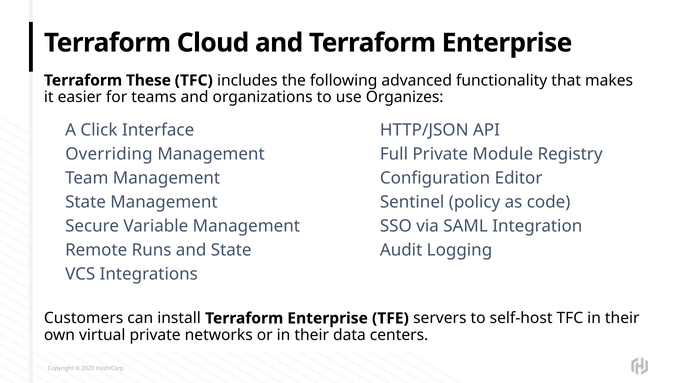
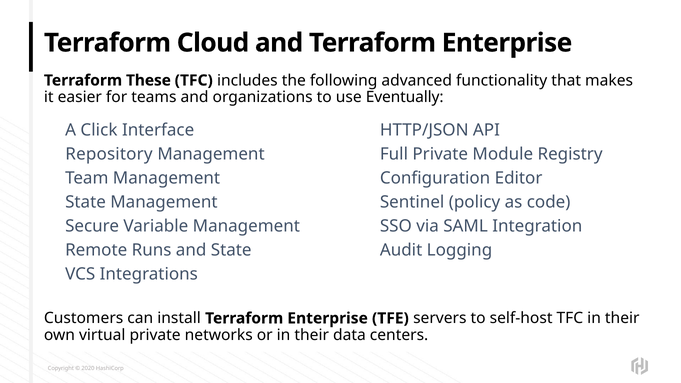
Organizes: Organizes -> Eventually
Overriding: Overriding -> Repository
